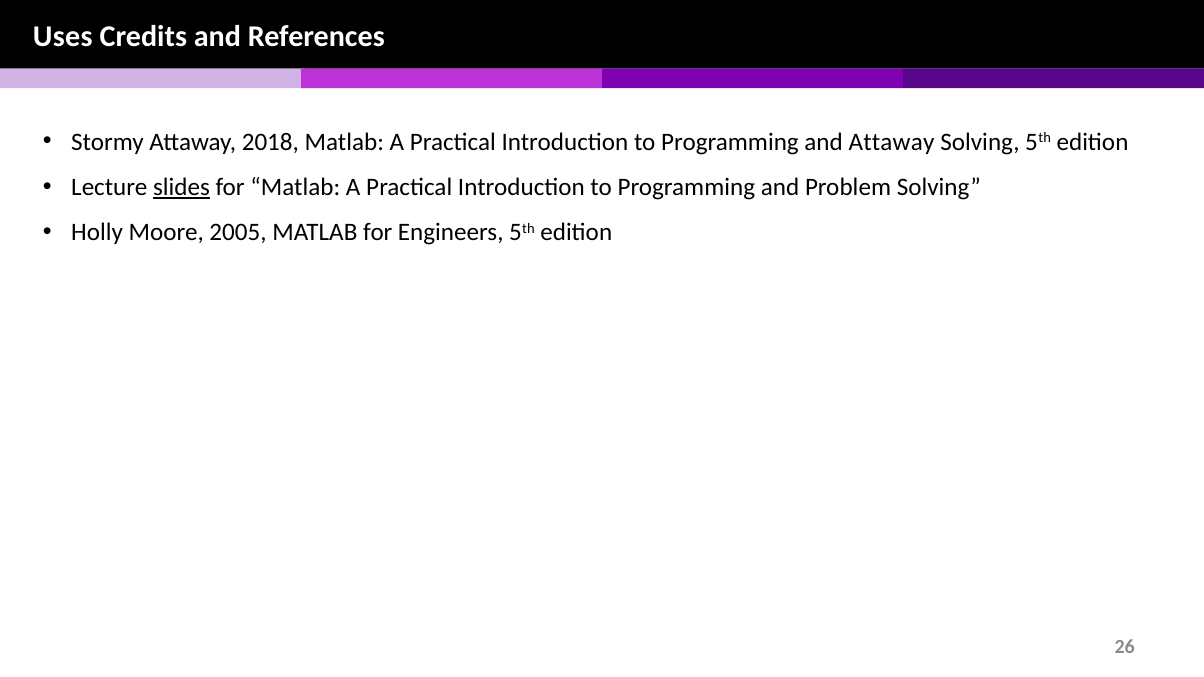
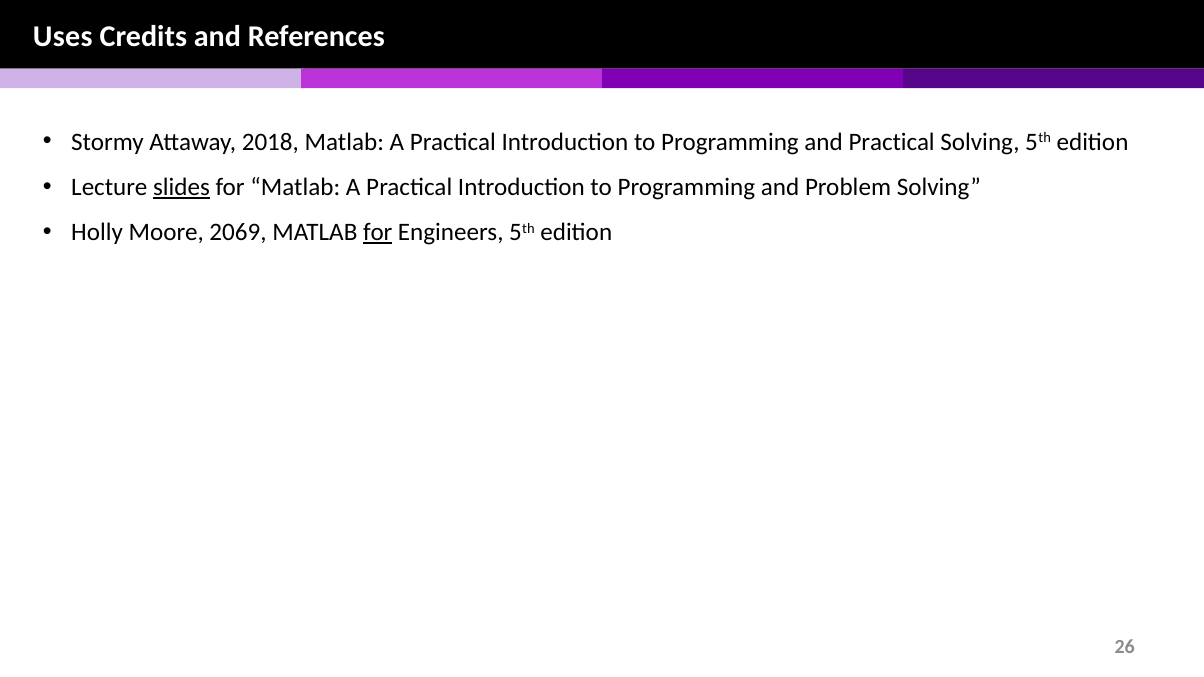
and Attaway: Attaway -> Practical
2005: 2005 -> 2069
for at (378, 232) underline: none -> present
